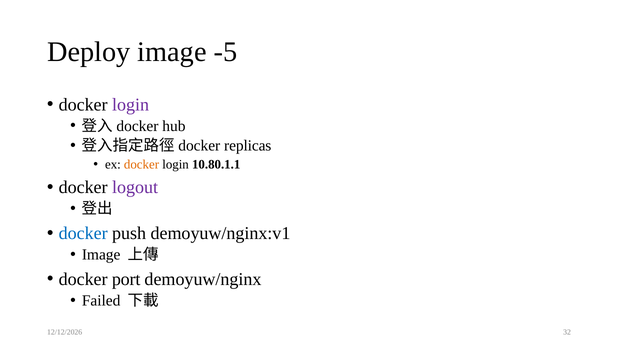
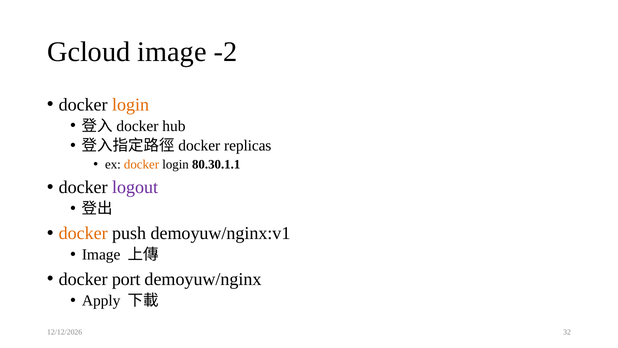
Deploy: Deploy -> Gcloud
-5: -5 -> -2
login at (131, 104) colour: purple -> orange
10.80.1.1: 10.80.1.1 -> 80.30.1.1
docker at (83, 233) colour: blue -> orange
Failed: Failed -> Apply
